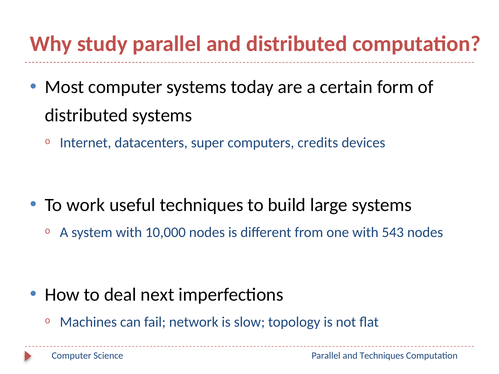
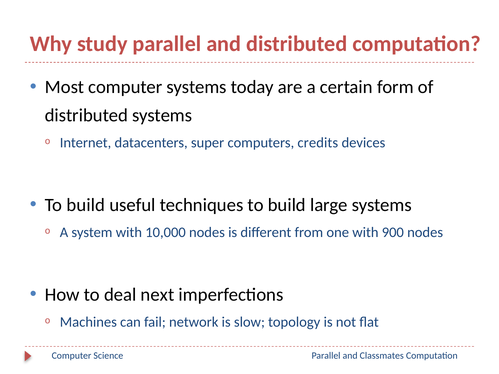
work at (86, 205): work -> build
543: 543 -> 900
and Techniques: Techniques -> Classmates
